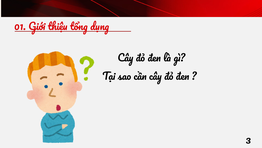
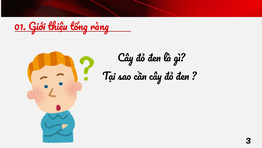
dụng: dụng -> ràng
